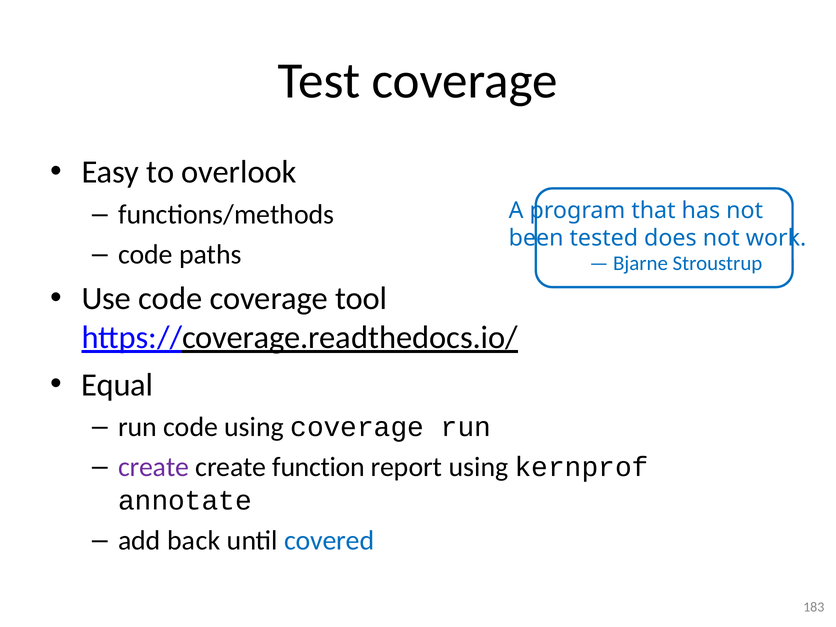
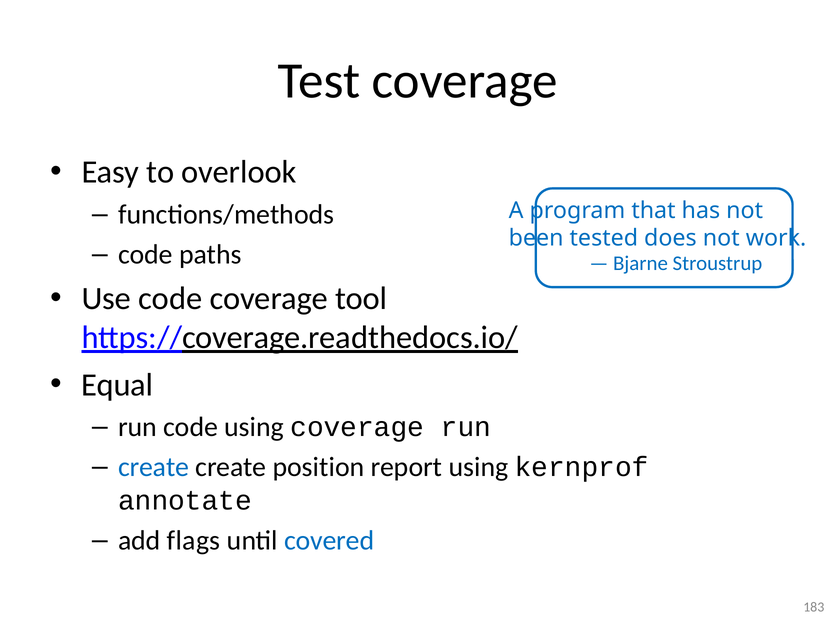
create at (154, 467) colour: purple -> blue
function: function -> position
back: back -> flags
